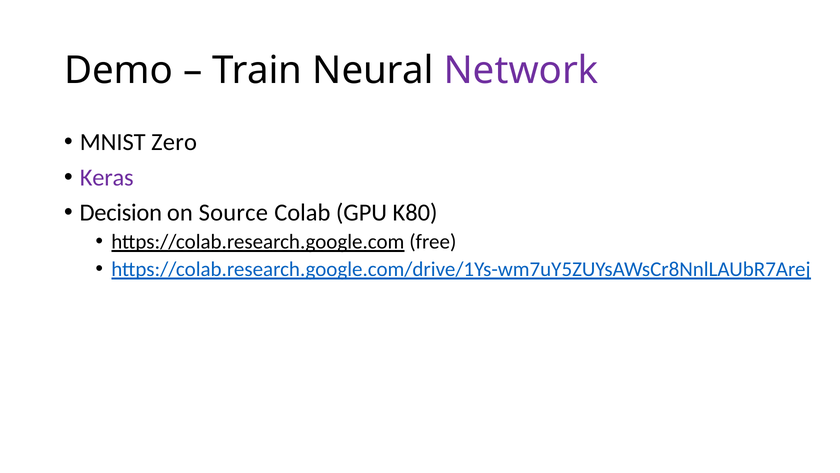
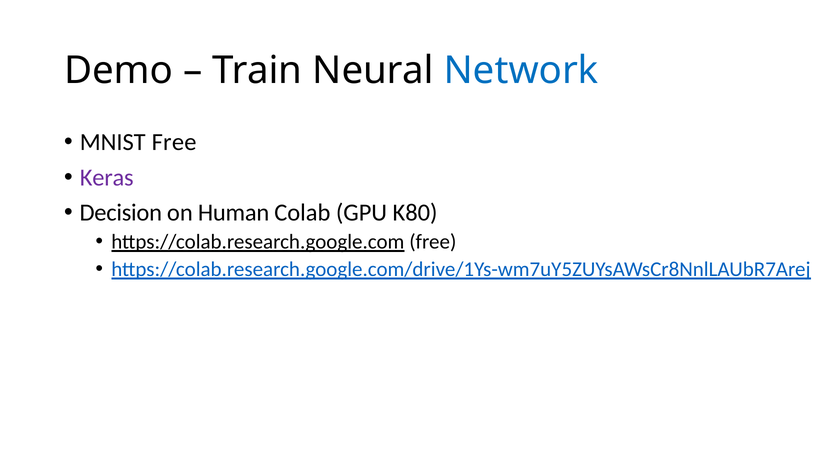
Network colour: purple -> blue
MNIST Zero: Zero -> Free
Source: Source -> Human
